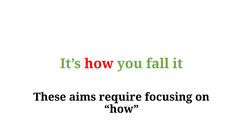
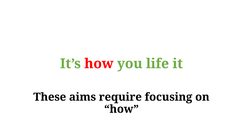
fall: fall -> life
